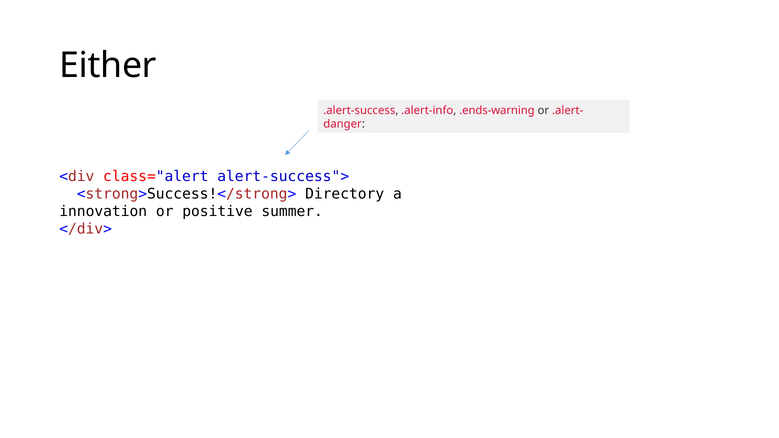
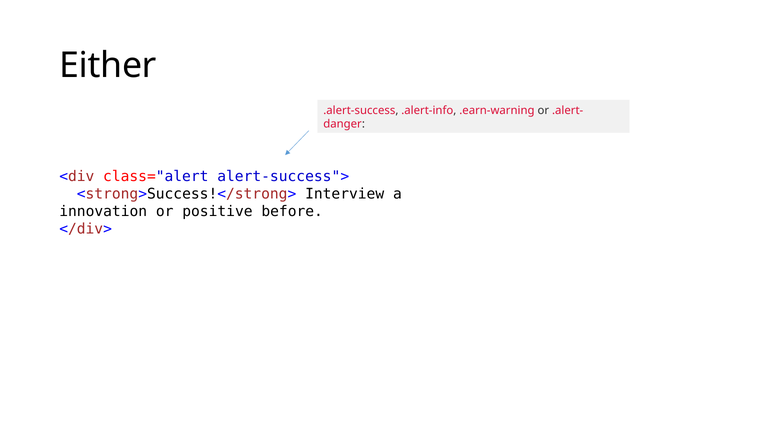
.ends-warning: .ends-warning -> .earn-warning
Directory: Directory -> Interview
summer: summer -> before
